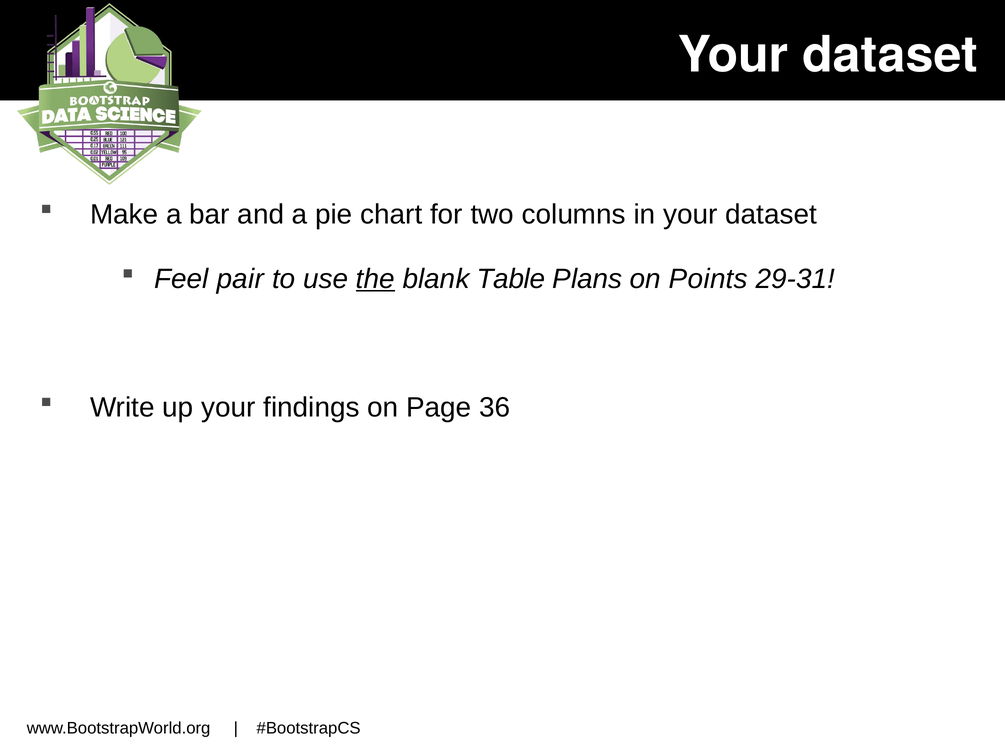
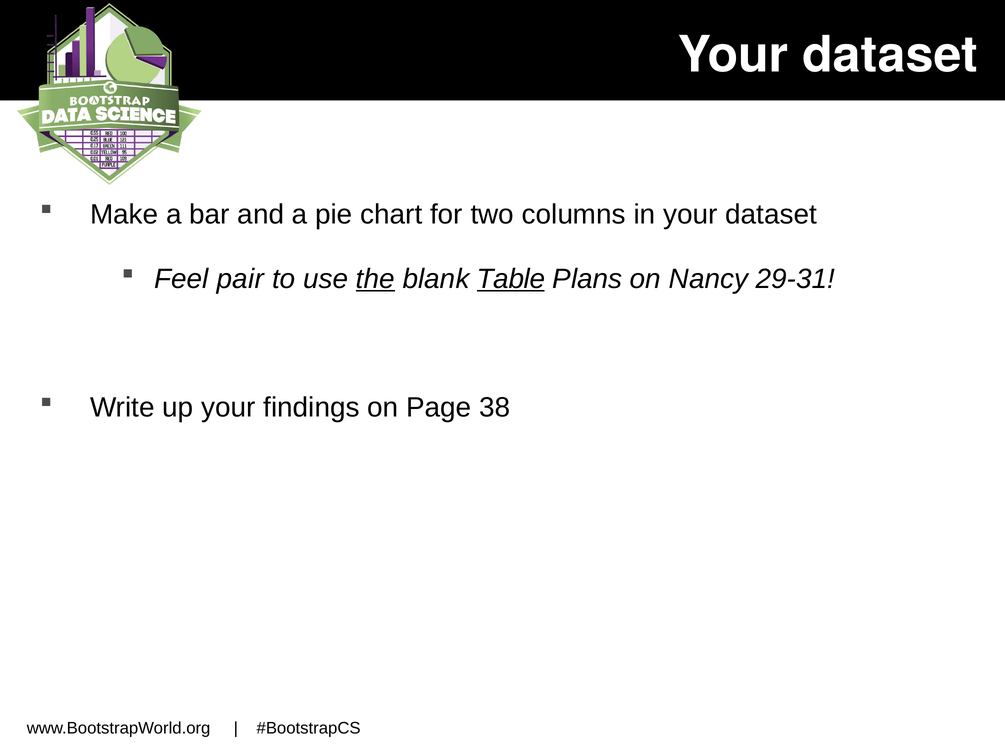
Table underline: none -> present
Points: Points -> Nancy
36: 36 -> 38
